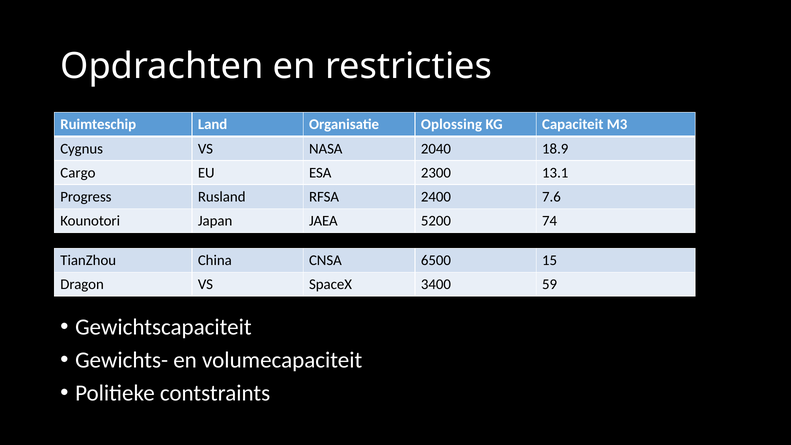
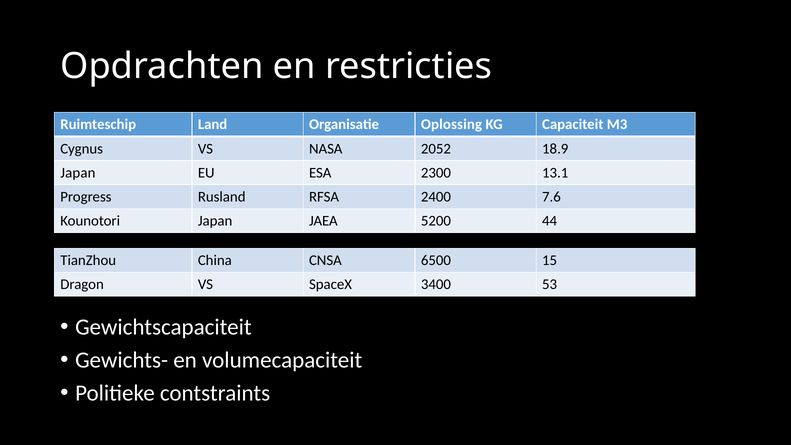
2040: 2040 -> 2052
Cargo at (78, 173): Cargo -> Japan
74: 74 -> 44
59: 59 -> 53
